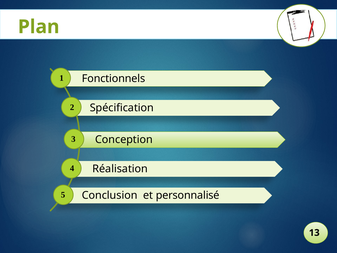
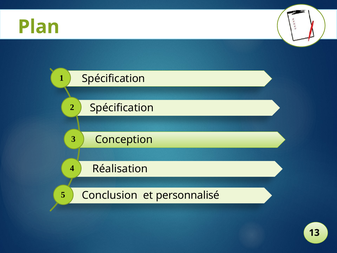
Fonctionnels at (114, 78): Fonctionnels -> Spécification
